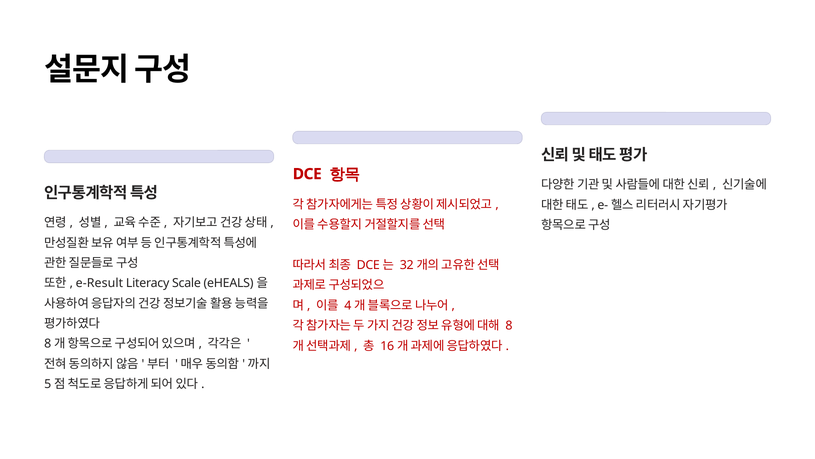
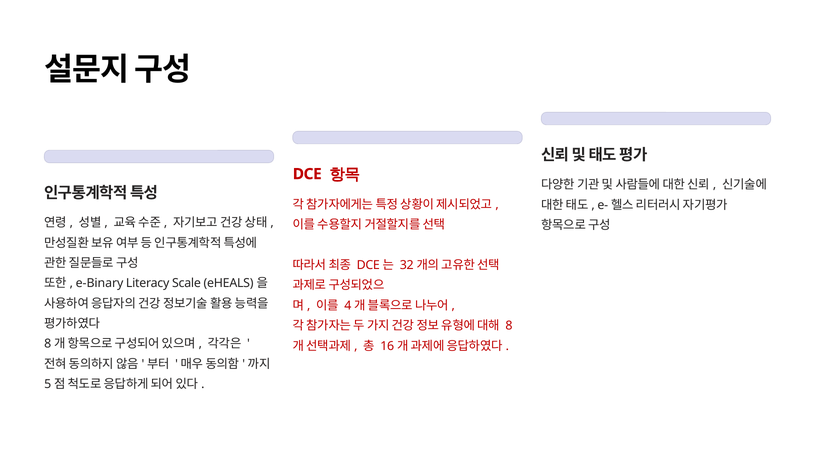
e-Result: e-Result -> e-Binary
